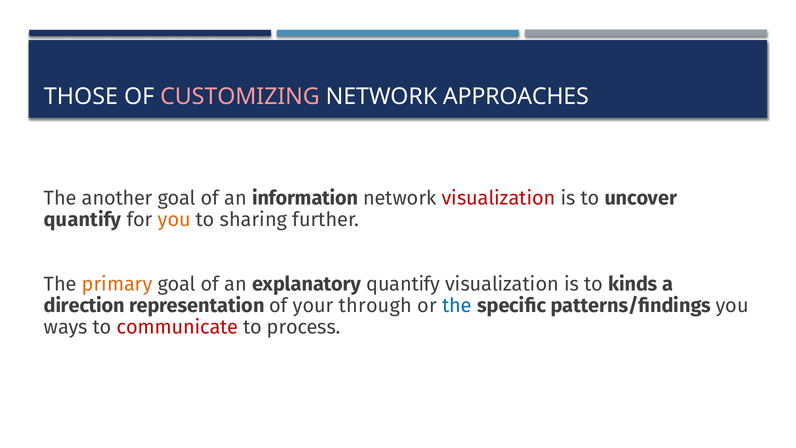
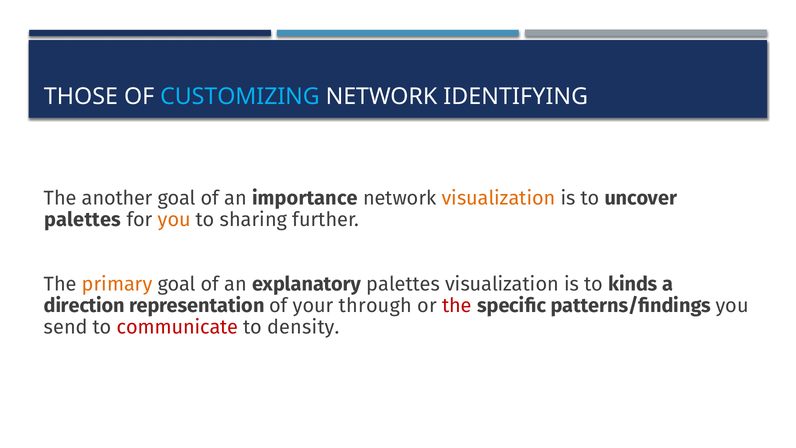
CUSTOMIZING colour: pink -> light blue
APPROACHES: APPROACHES -> IDENTIFYING
information: information -> importance
visualization at (499, 198) colour: red -> orange
quantify at (83, 219): quantify -> palettes
explanatory quantify: quantify -> palettes
the at (457, 305) colour: blue -> red
ways: ways -> send
process: process -> density
